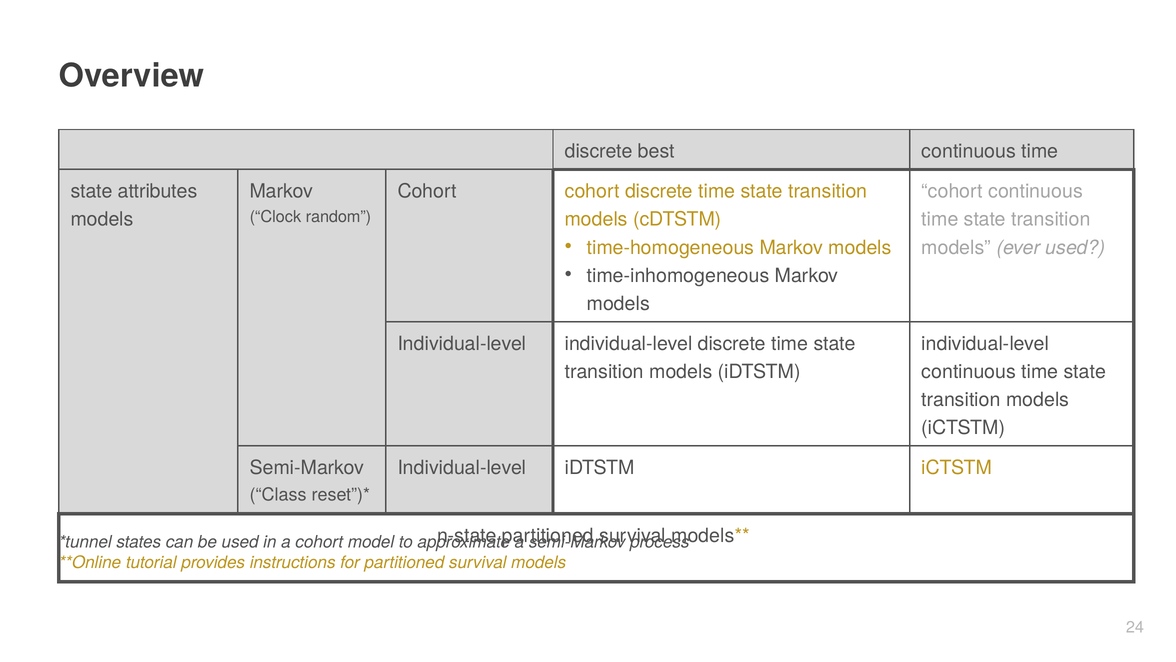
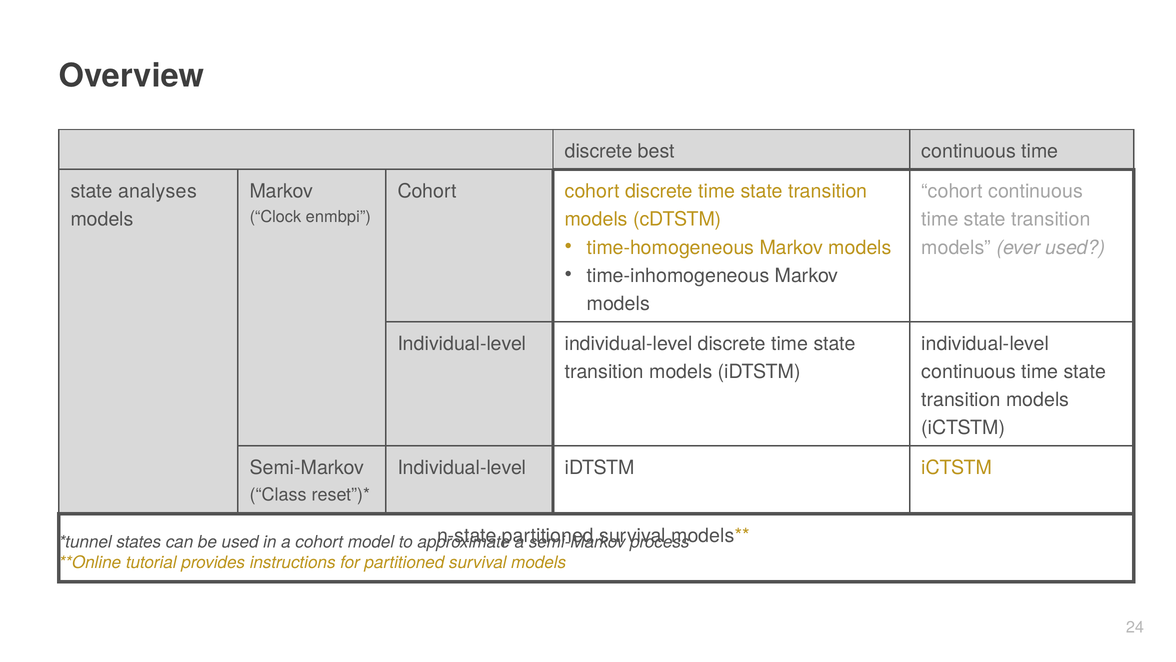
attributes: attributes -> analyses
random: random -> enmbpi
